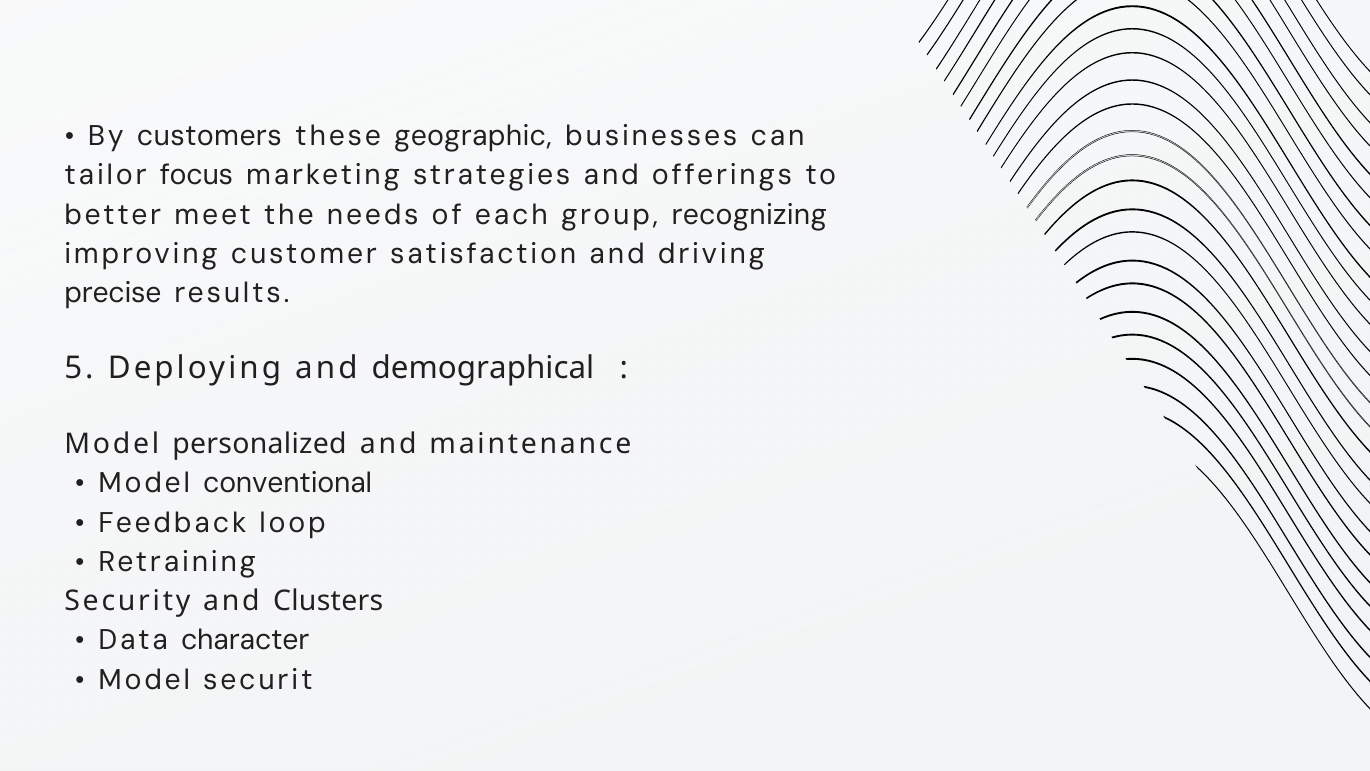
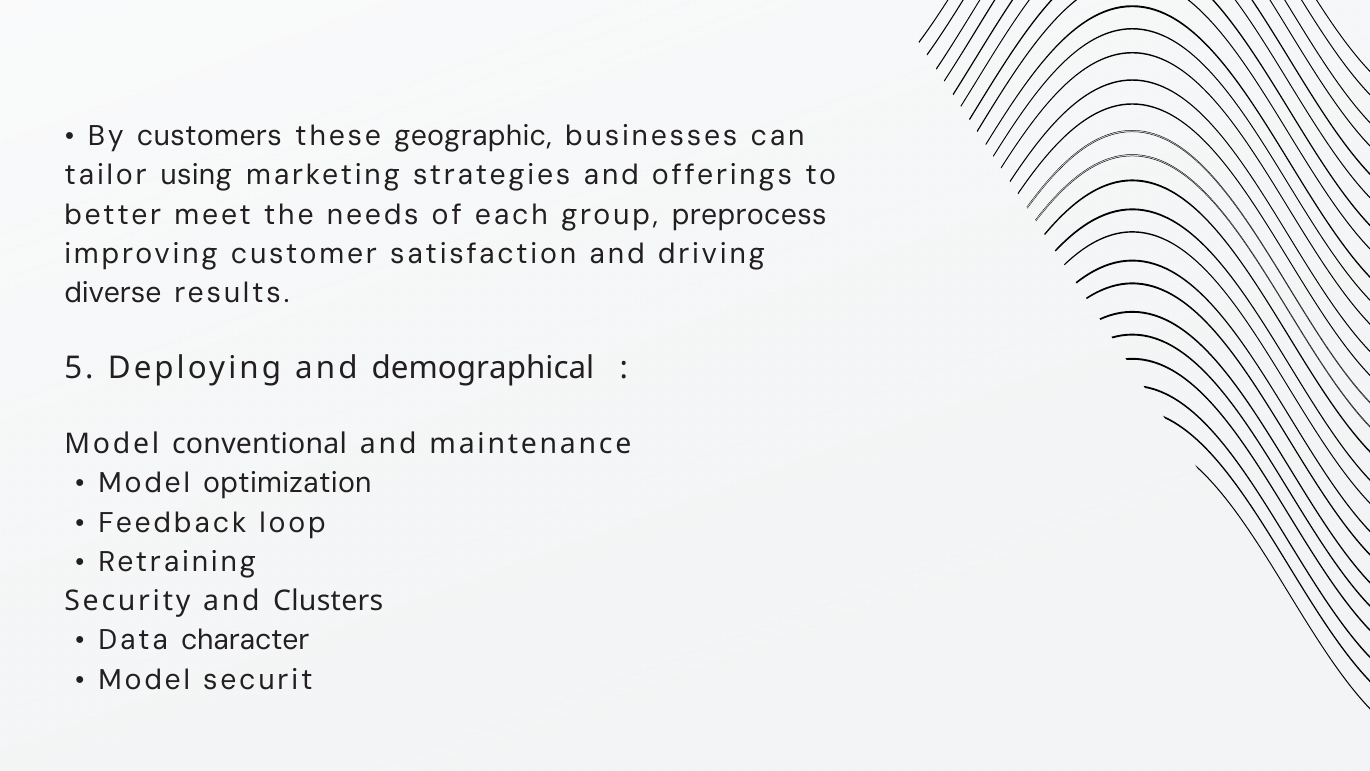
focus: focus -> using
recognizing: recognizing -> preprocess
precise: precise -> diverse
personalized: personalized -> conventional
conventional: conventional -> optimization
